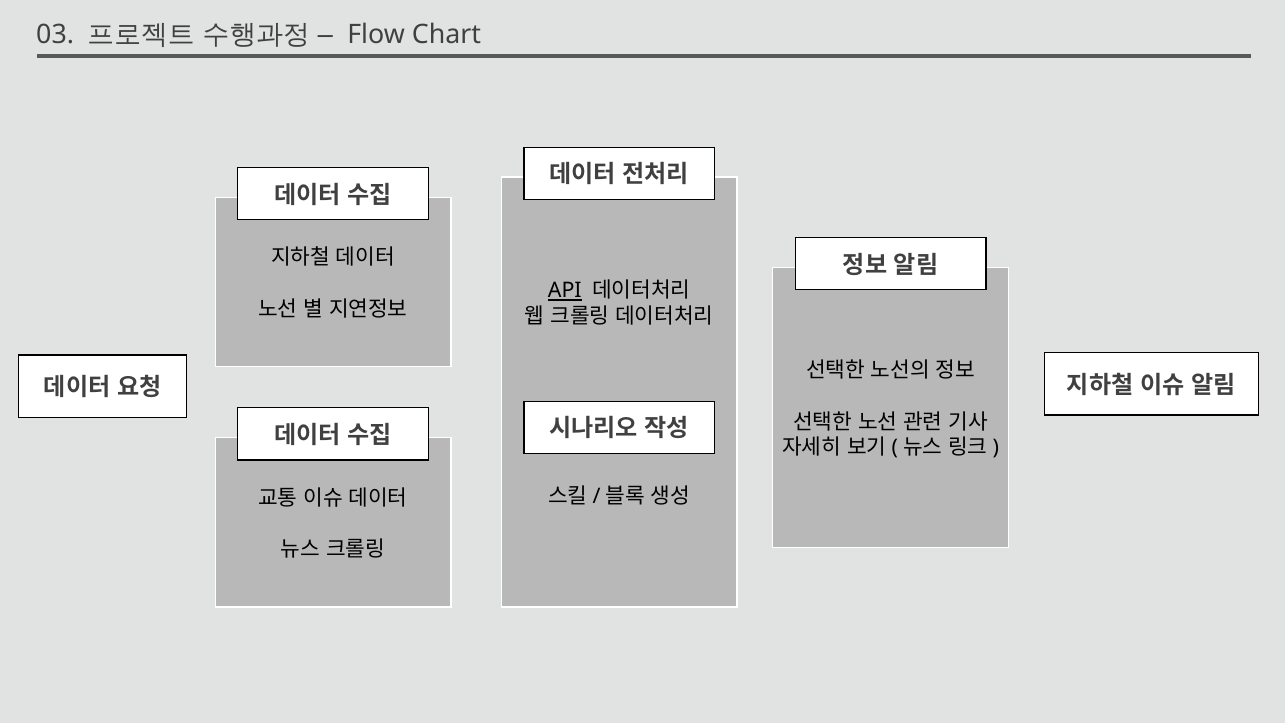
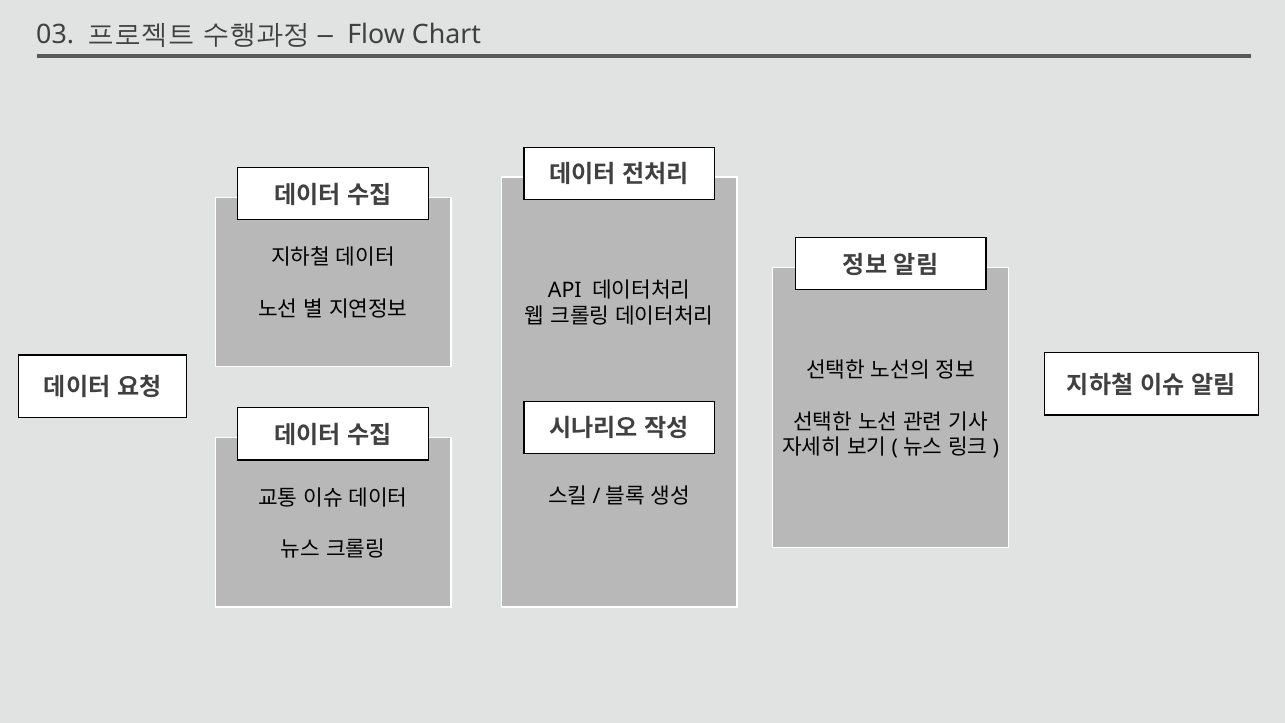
API underline: present -> none
